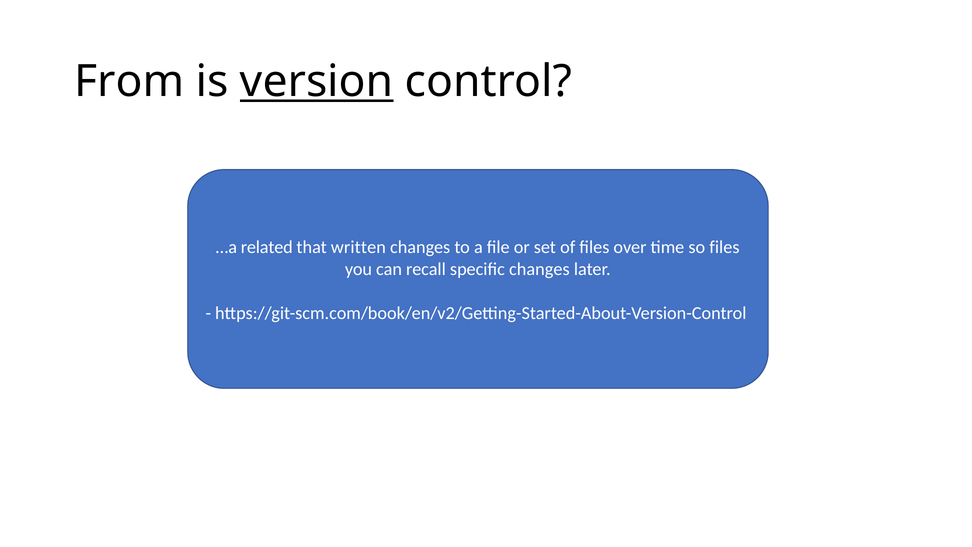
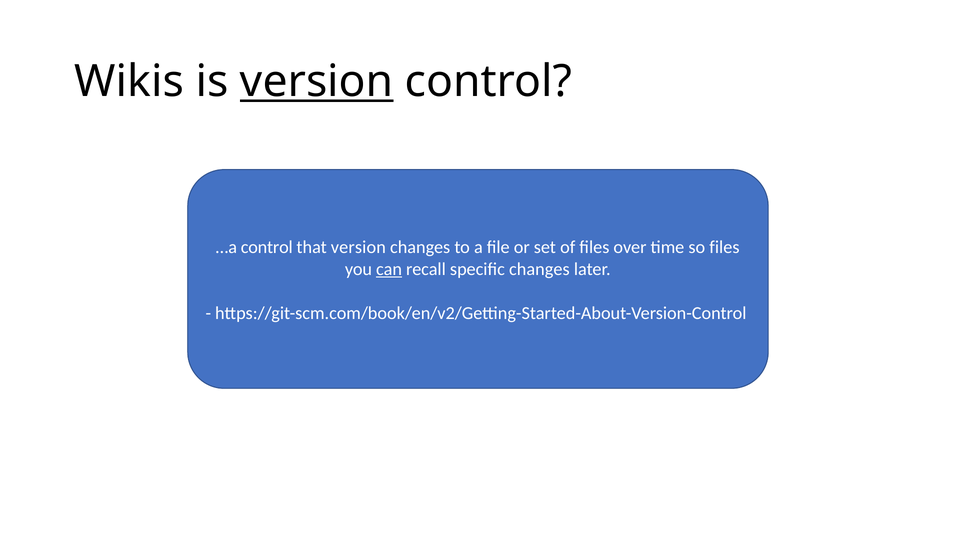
From: From -> Wikis
…a related: related -> control
that written: written -> version
can underline: none -> present
